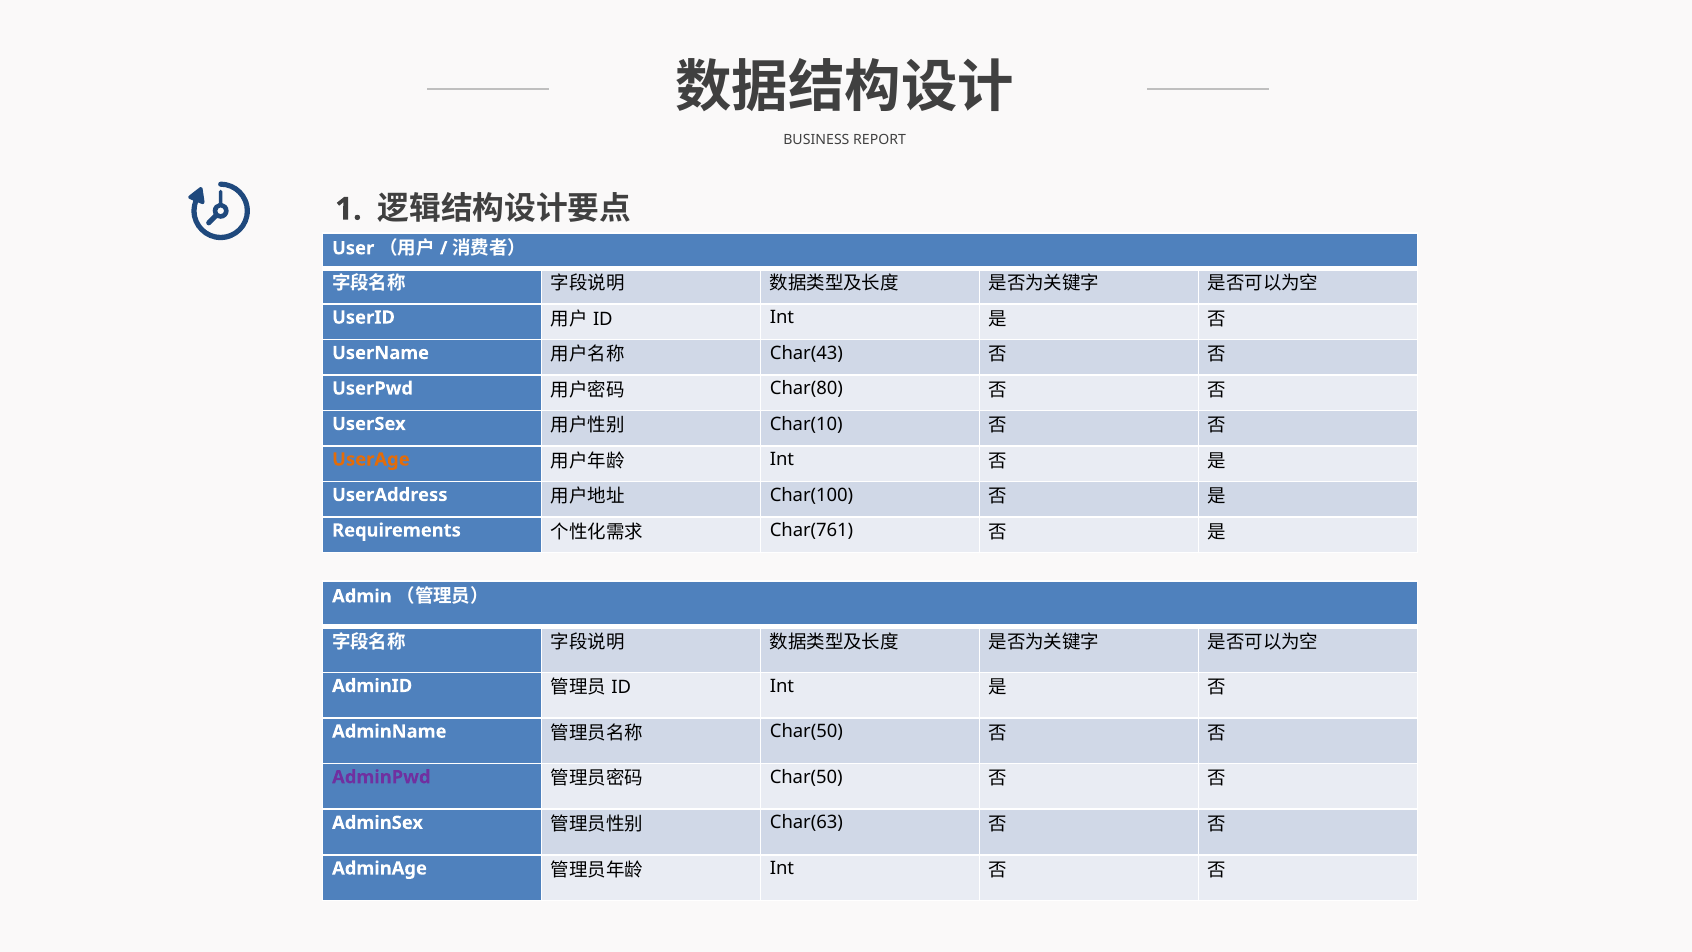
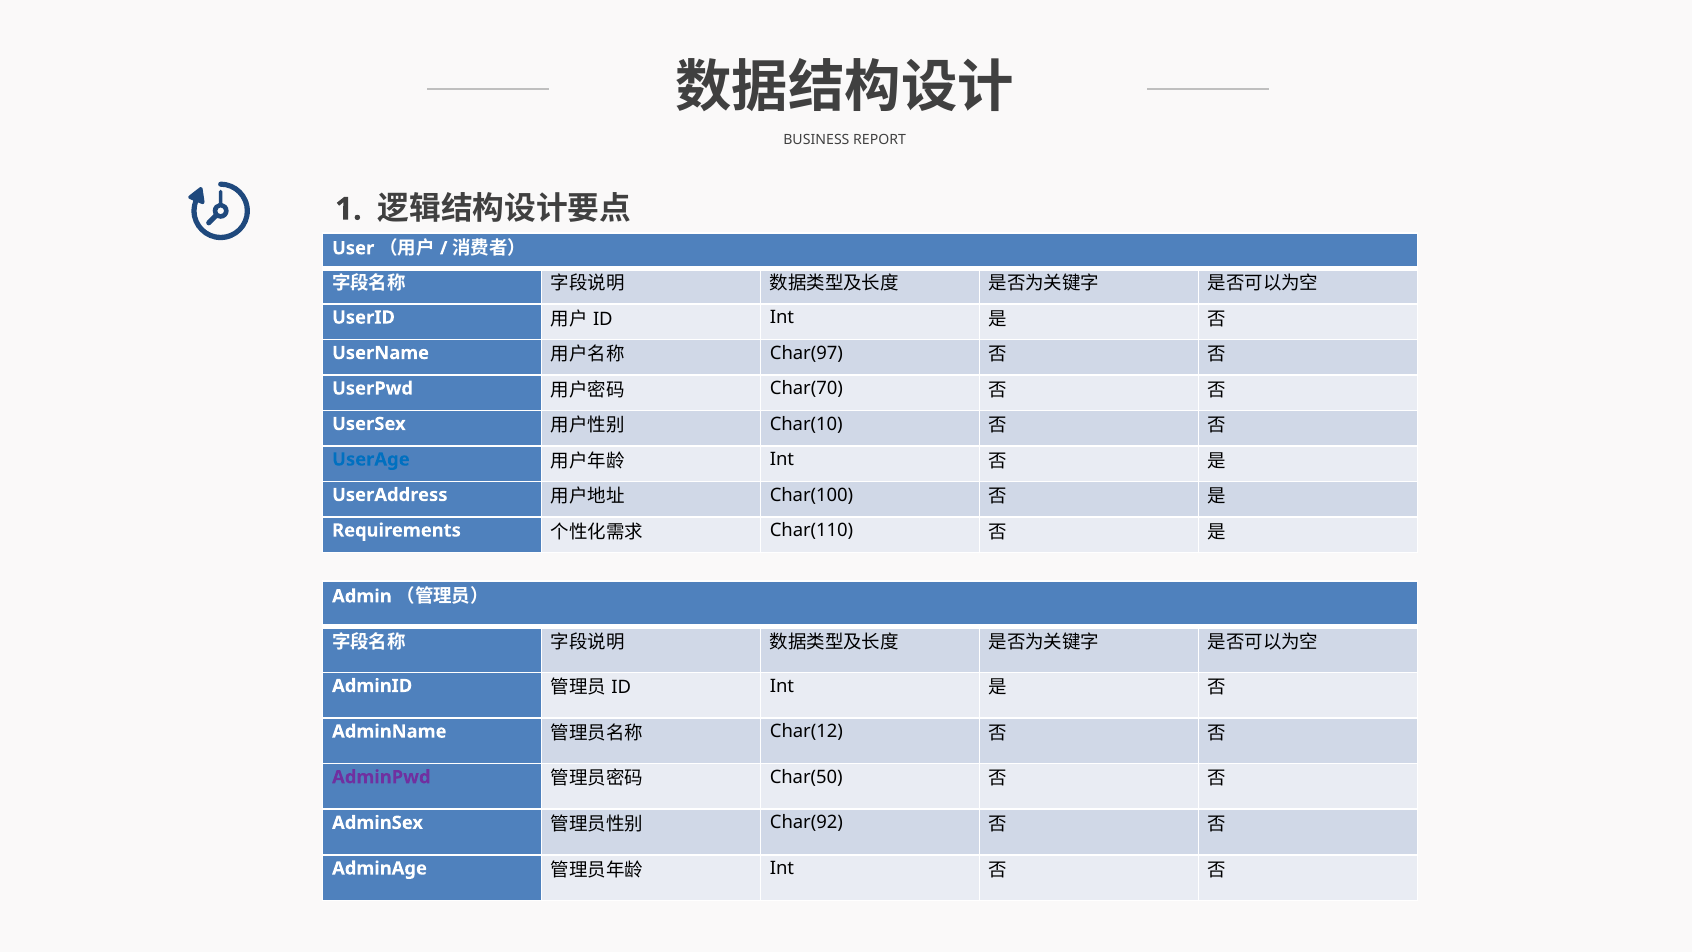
Char(43: Char(43 -> Char(97
Char(80: Char(80 -> Char(70
UserAge colour: orange -> blue
Char(761: Char(761 -> Char(110
Char(50 at (806, 731): Char(50 -> Char(12
Char(63: Char(63 -> Char(92
